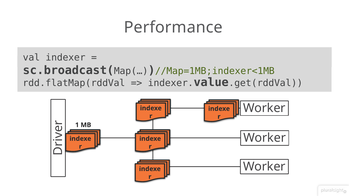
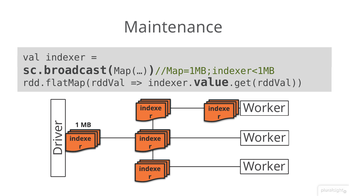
Performance: Performance -> Maintenance
